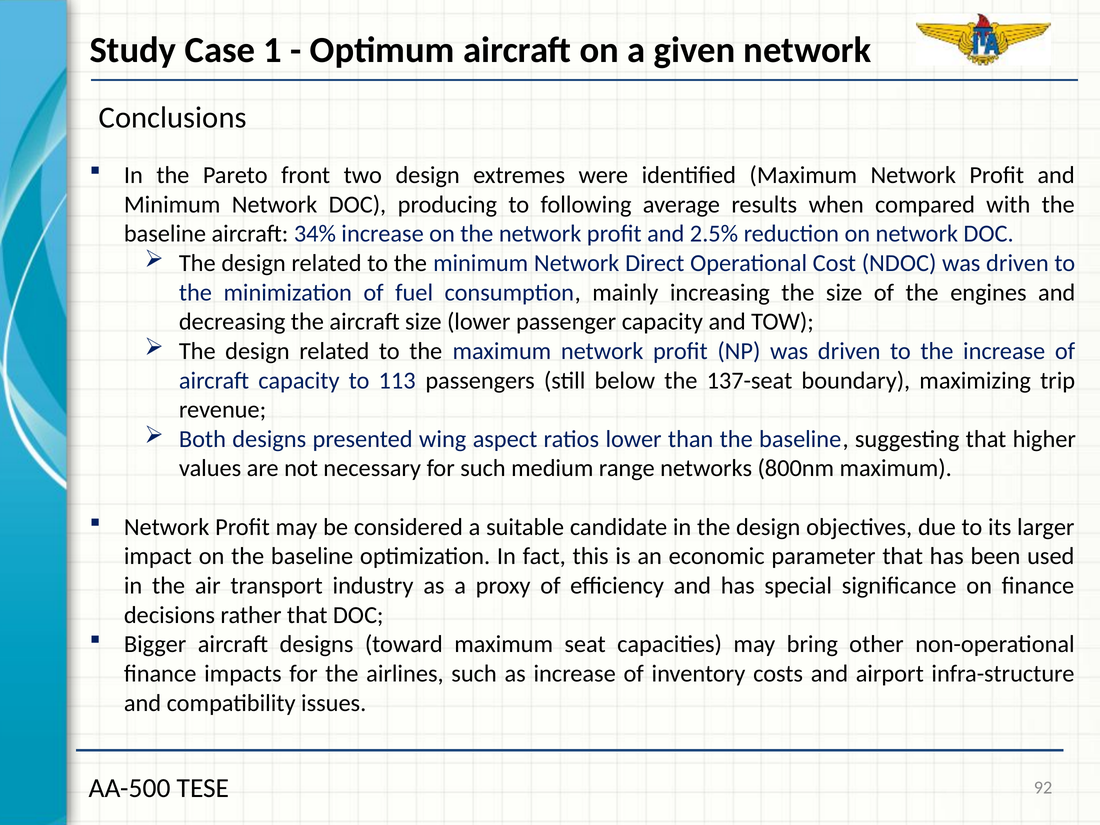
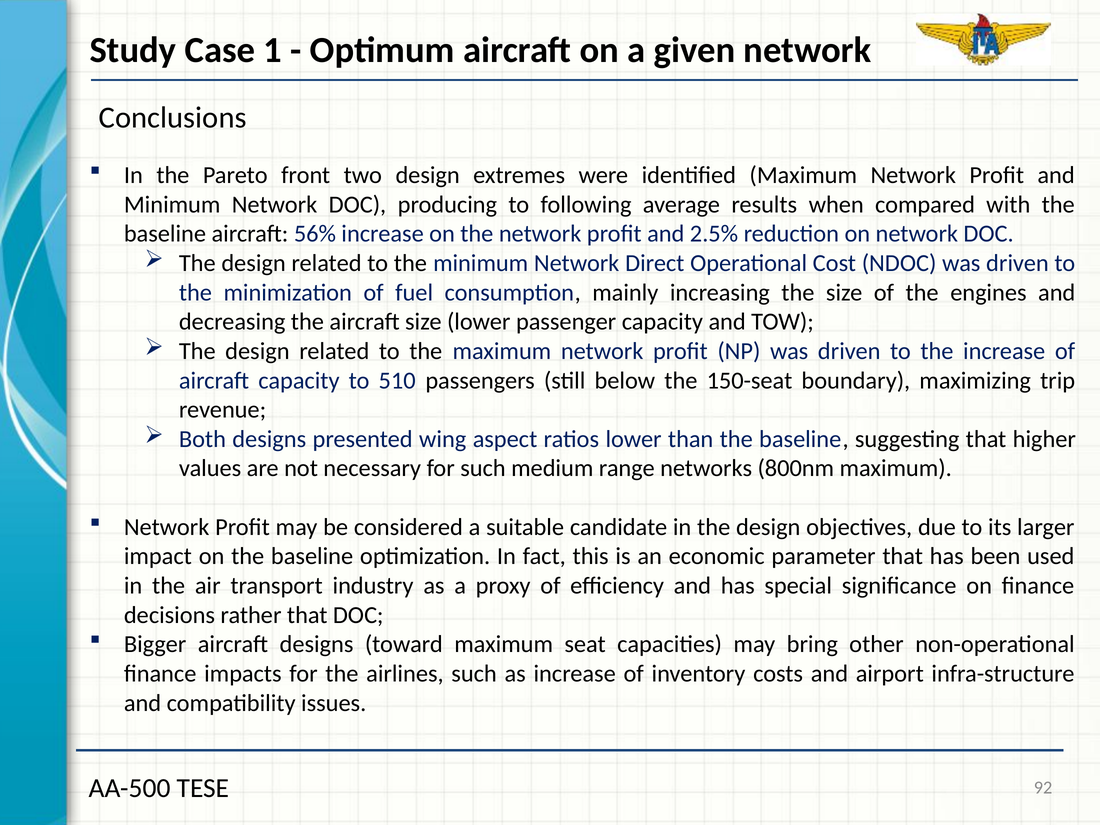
34%: 34% -> 56%
113: 113 -> 510
137-seat: 137-seat -> 150-seat
